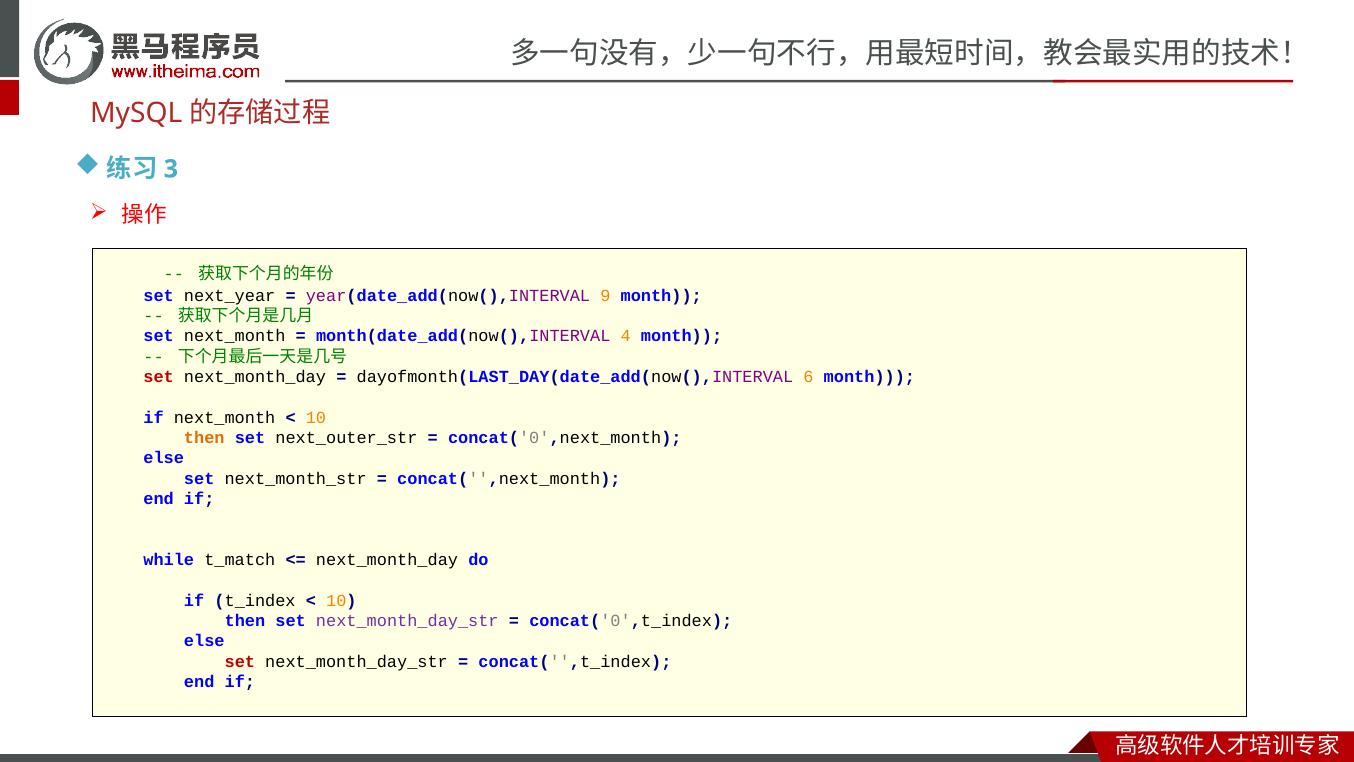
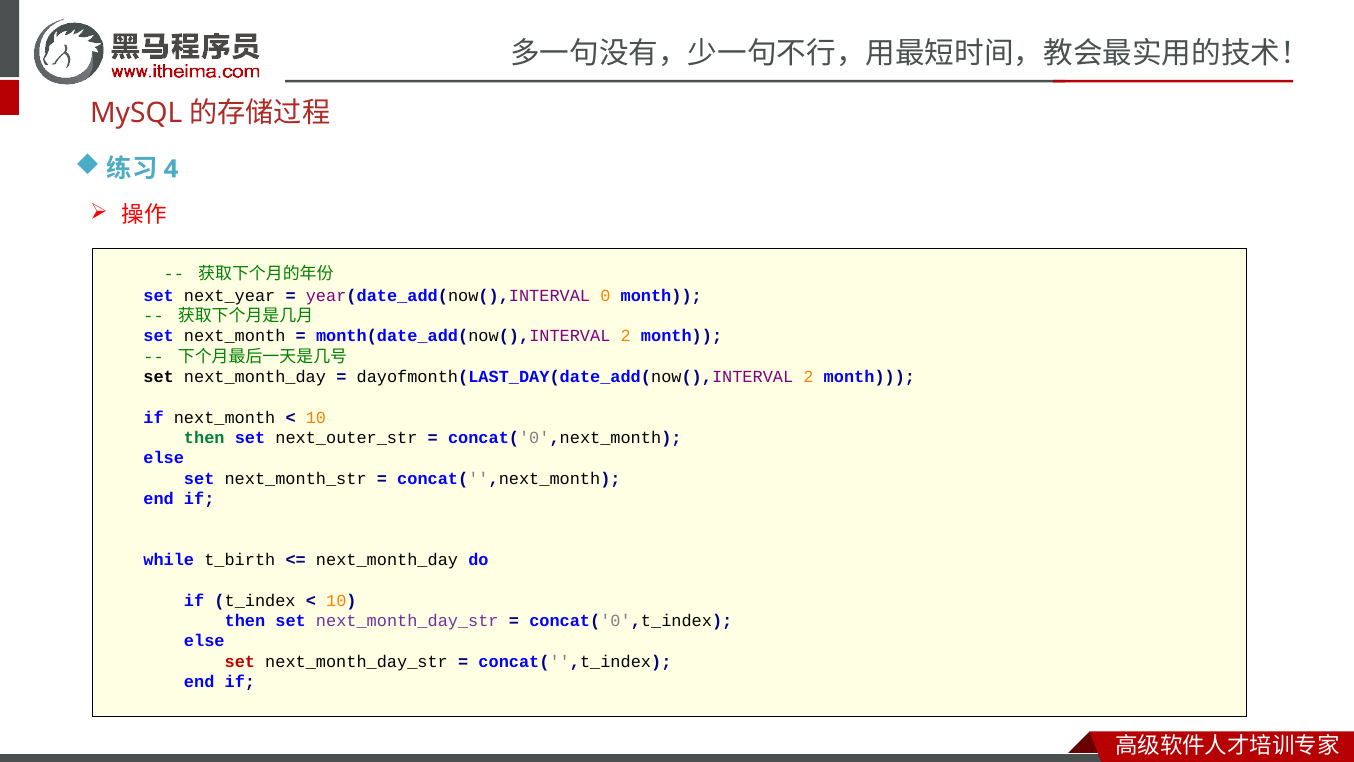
3: 3 -> 4
9: 9 -> 0
month(date_add(now(),INTERVAL 4: 4 -> 2
set at (159, 377) colour: red -> black
dayofmonth(LAST_DAY(date_add(now(),INTERVAL 6: 6 -> 2
then at (204, 438) colour: orange -> green
t_match: t_match -> t_birth
